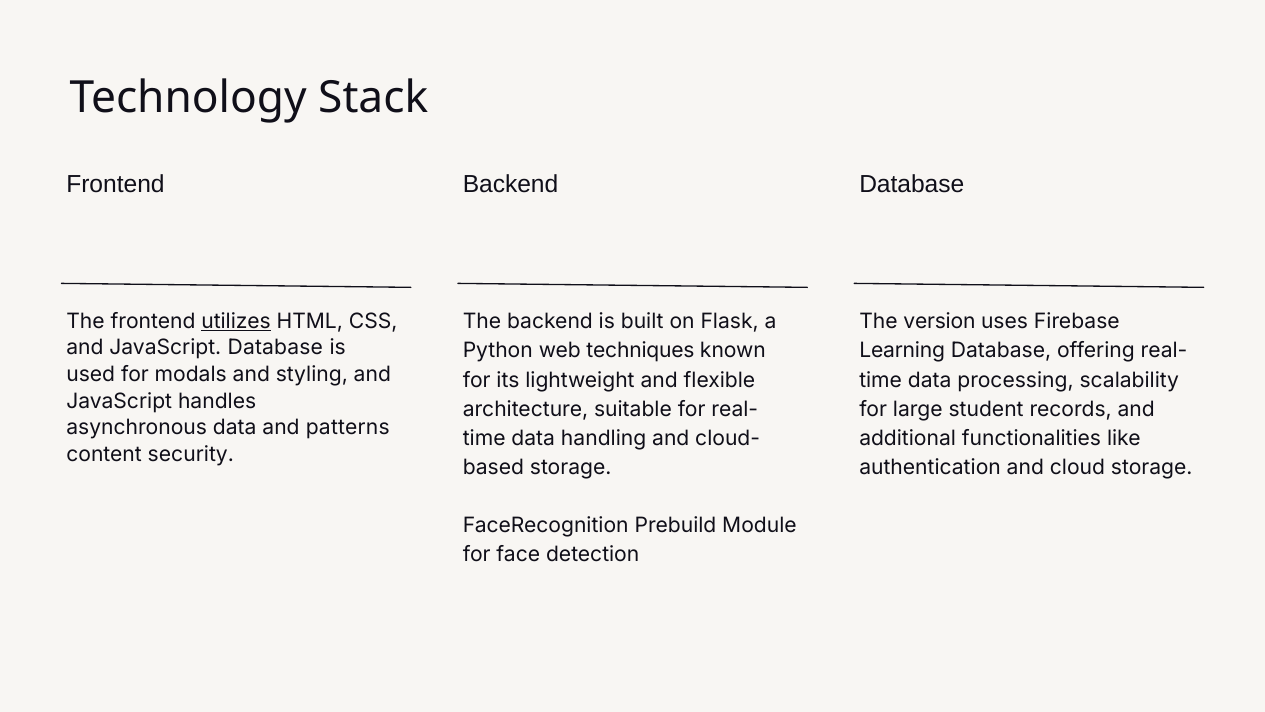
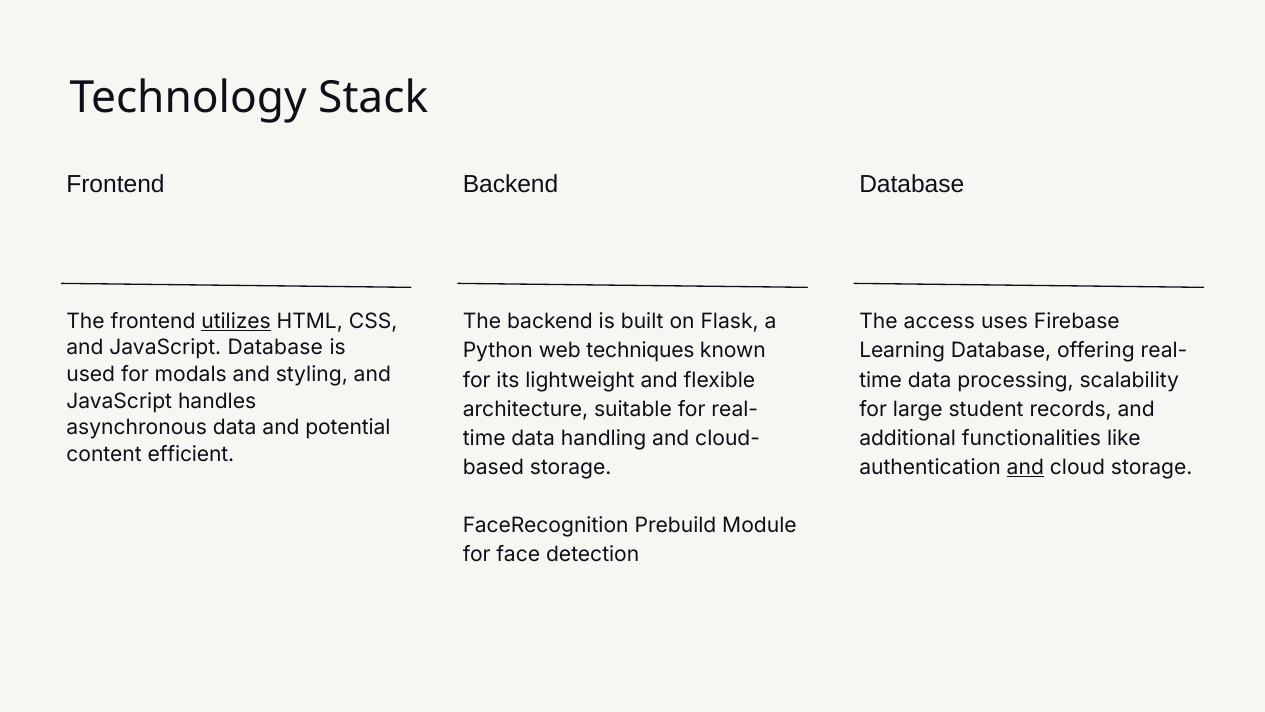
version: version -> access
patterns: patterns -> potential
security: security -> efficient
and at (1025, 467) underline: none -> present
